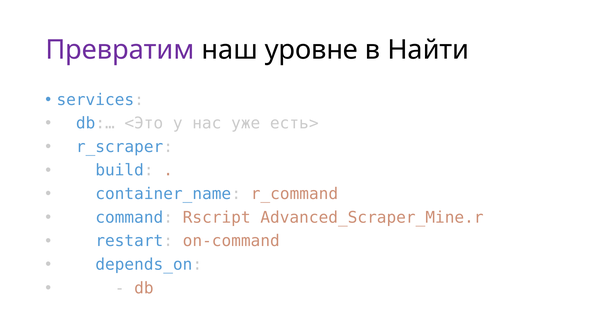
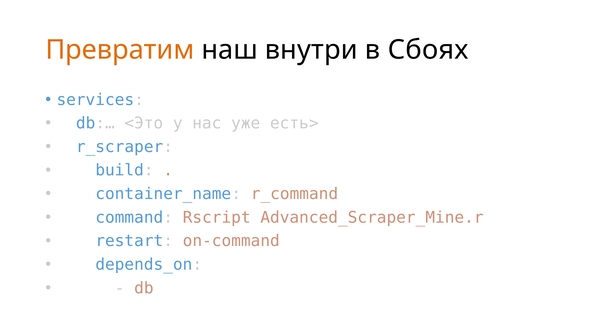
Превратим colour: purple -> orange
уровне: уровне -> внутри
Найти: Найти -> Сбоях
